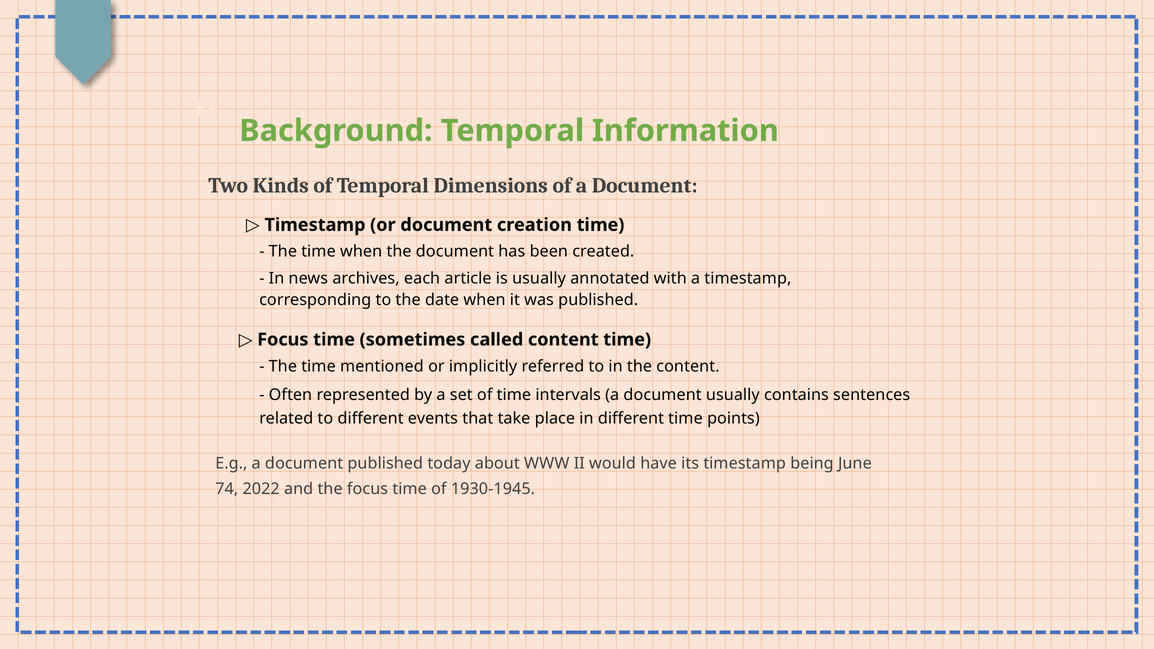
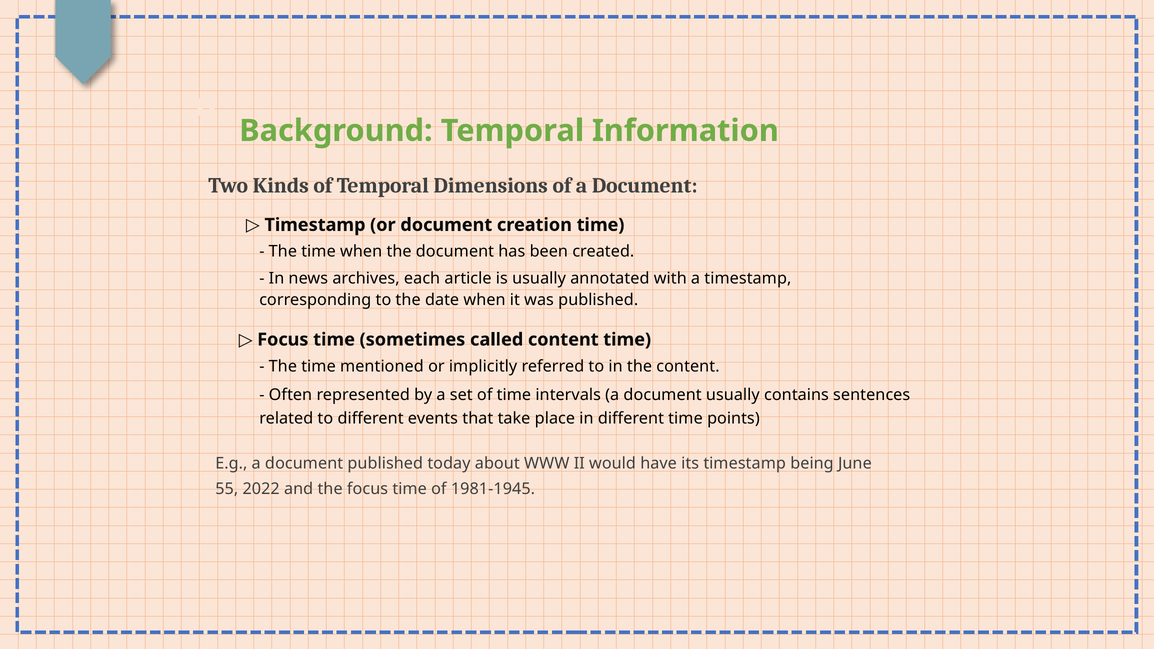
74: 74 -> 55
1930-1945: 1930-1945 -> 1981-1945
